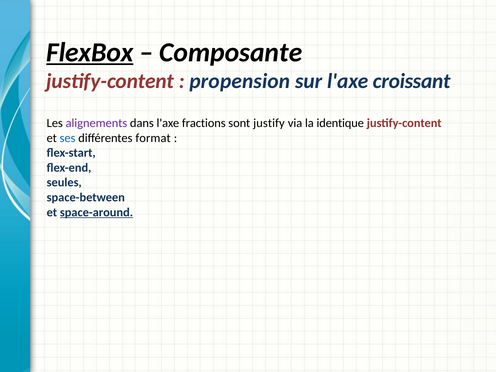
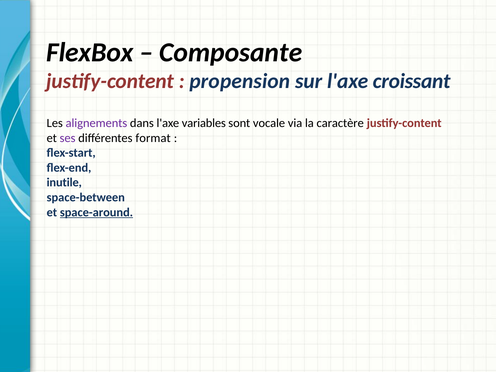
FlexBox underline: present -> none
fractions: fractions -> variables
justify: justify -> vocale
identique: identique -> caractère
ses colour: blue -> purple
seules: seules -> inutile
